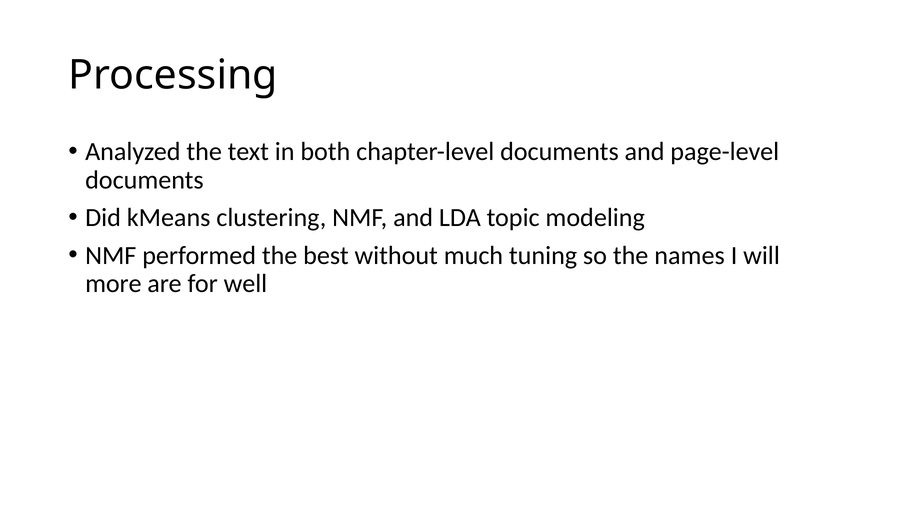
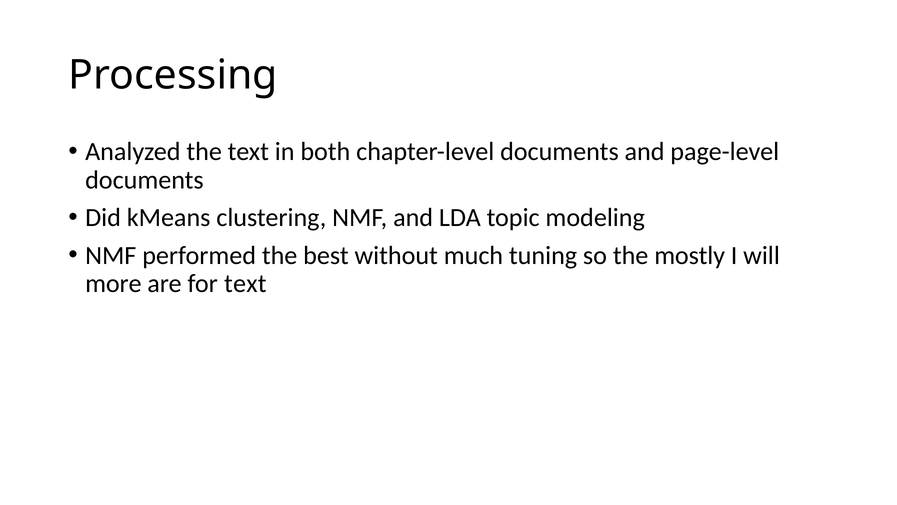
names: names -> mostly
for well: well -> text
